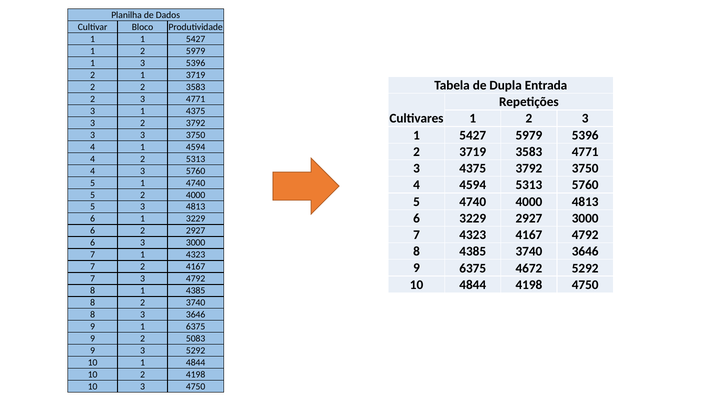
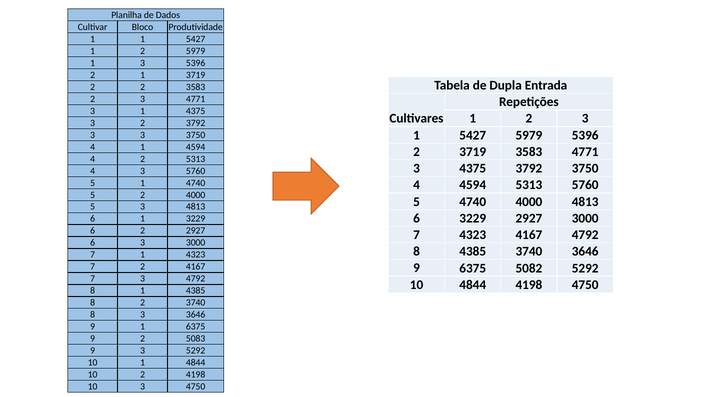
4672: 4672 -> 5082
